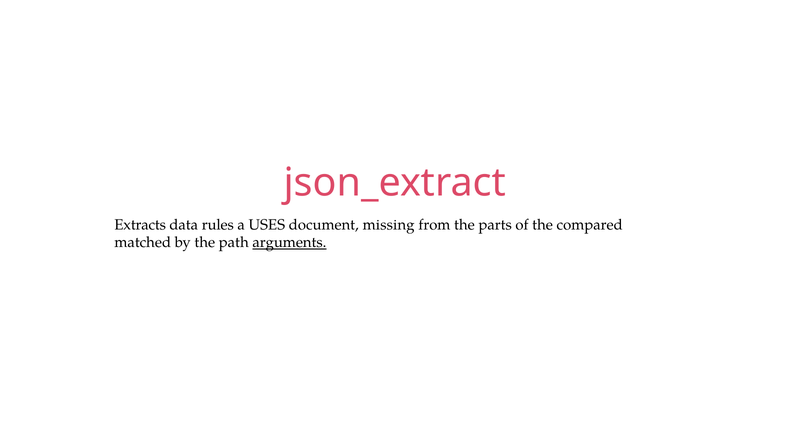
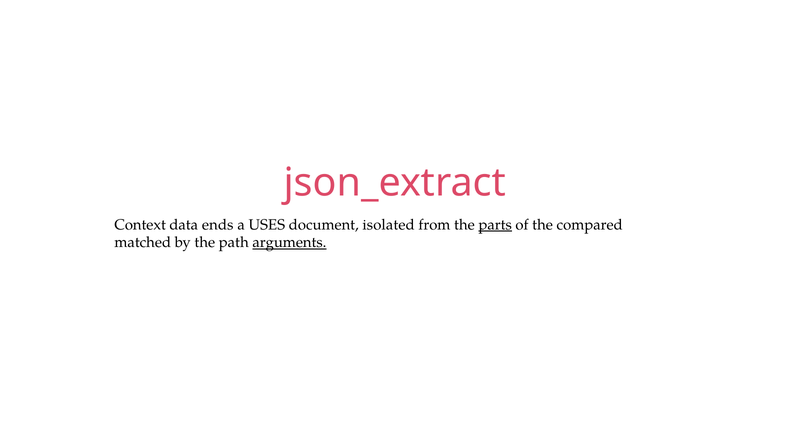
Extracts: Extracts -> Context
rules: rules -> ends
missing: missing -> isolated
parts underline: none -> present
